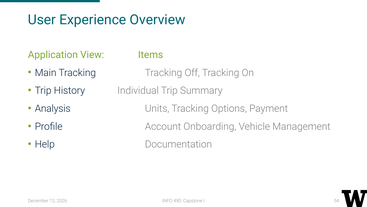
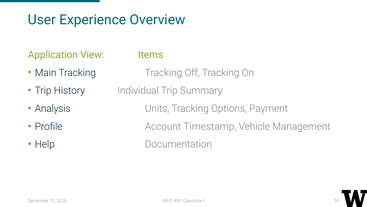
Onboarding: Onboarding -> Timestamp
